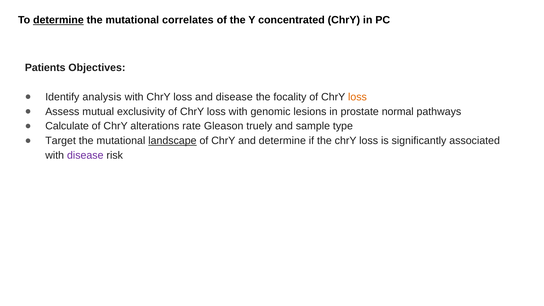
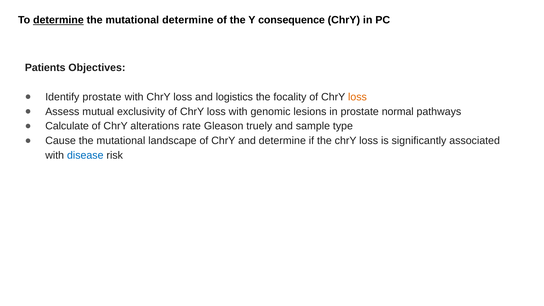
mutational correlates: correlates -> determine
concentrated: concentrated -> consequence
Identify analysis: analysis -> prostate
and disease: disease -> logistics
Target: Target -> Cause
landscape underline: present -> none
disease at (85, 155) colour: purple -> blue
